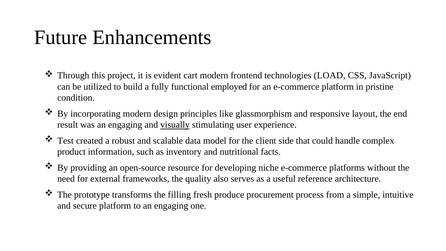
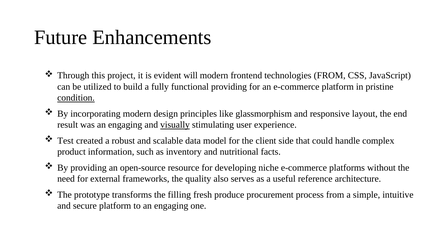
cart: cart -> will
technologies LOAD: LOAD -> FROM
functional employed: employed -> providing
condition underline: none -> present
